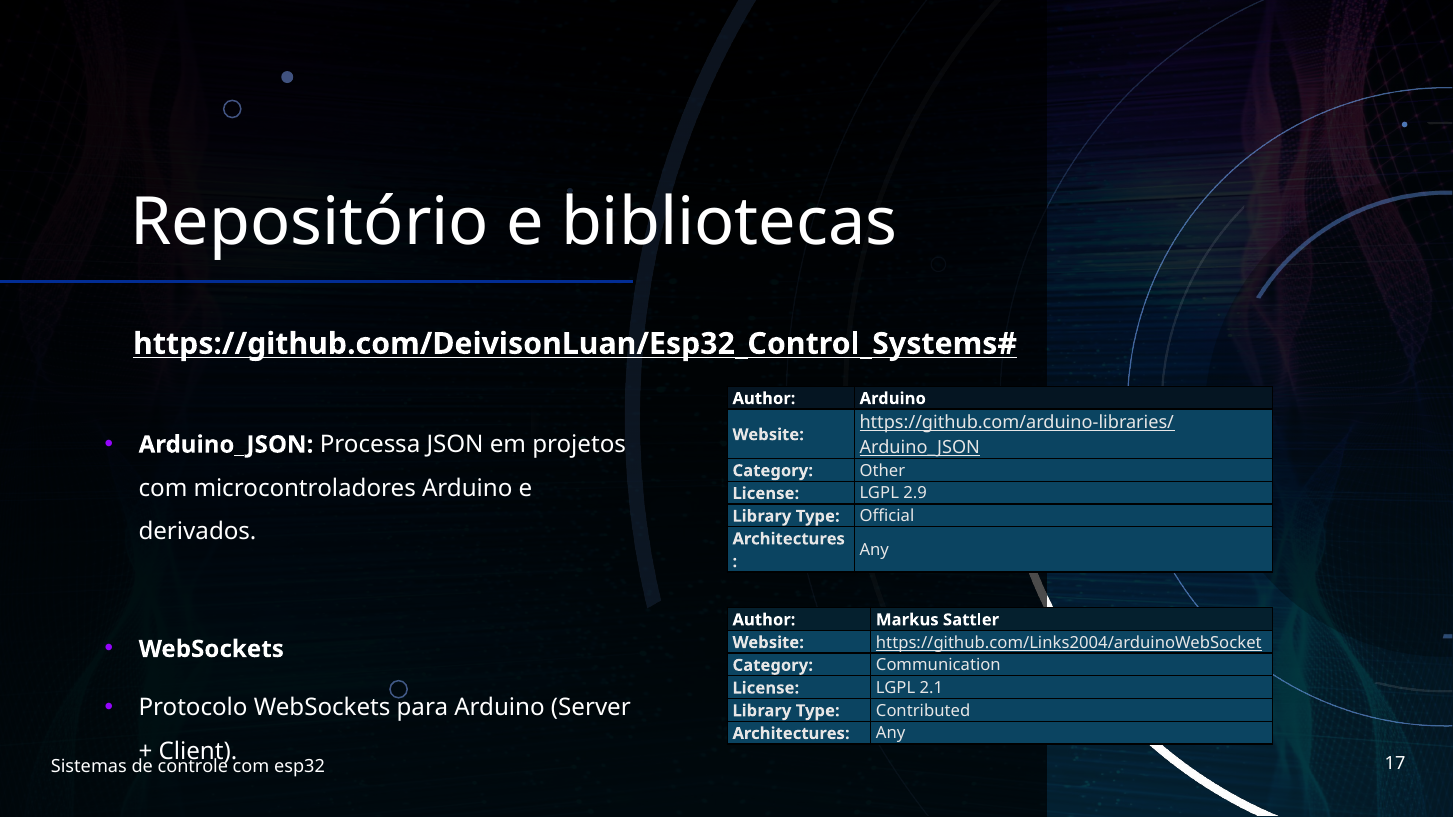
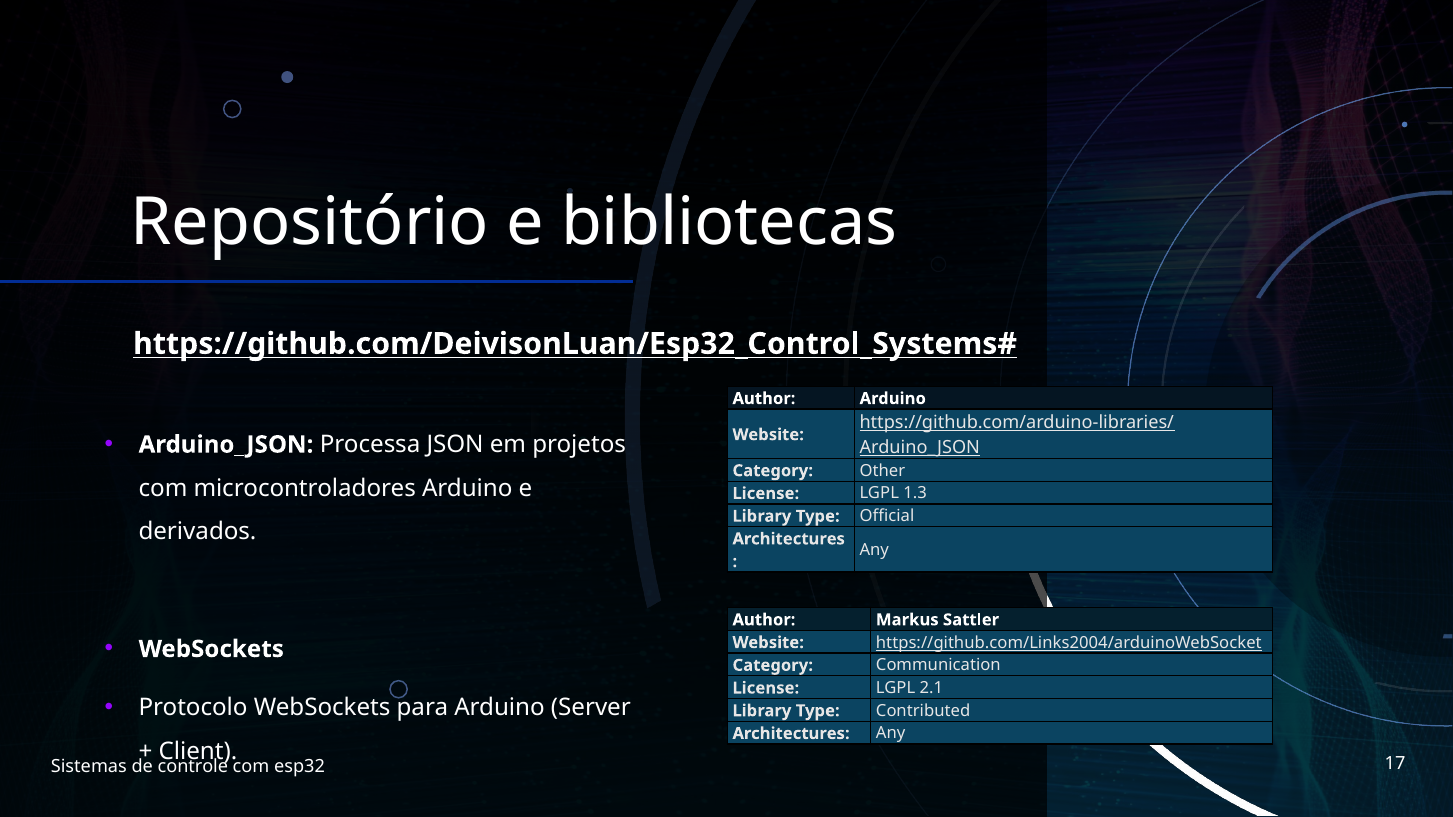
2.9: 2.9 -> 1.3
